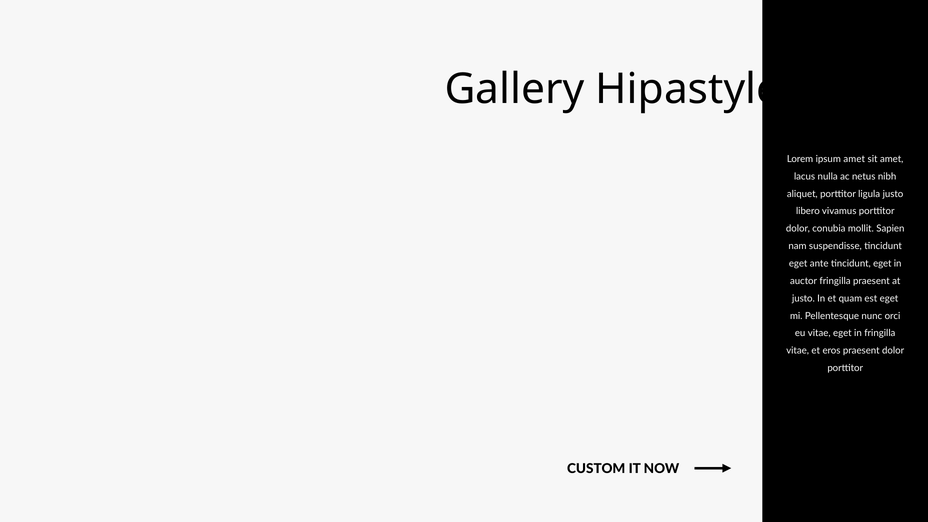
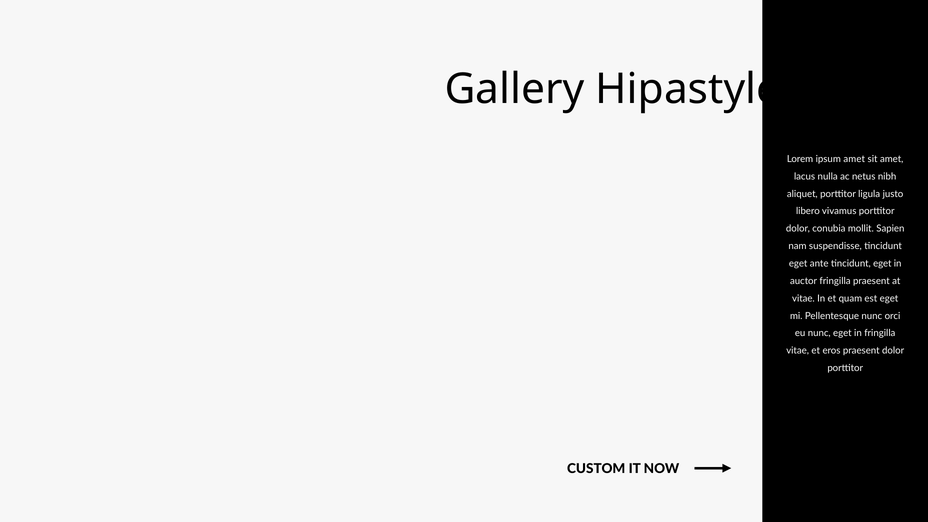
justo at (803, 298): justo -> vitae
eu vitae: vitae -> nunc
